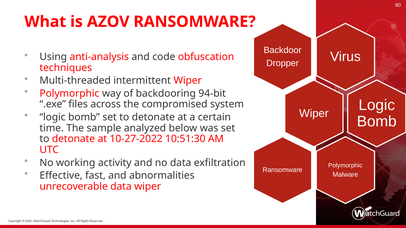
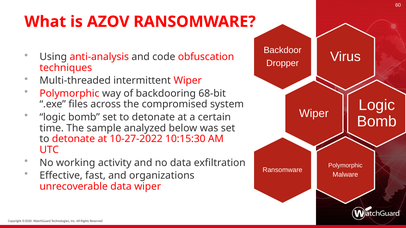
94-bit: 94-bit -> 68-bit
10:51:30: 10:51:30 -> 10:15:30
abnormalities: abnormalities -> organizations
